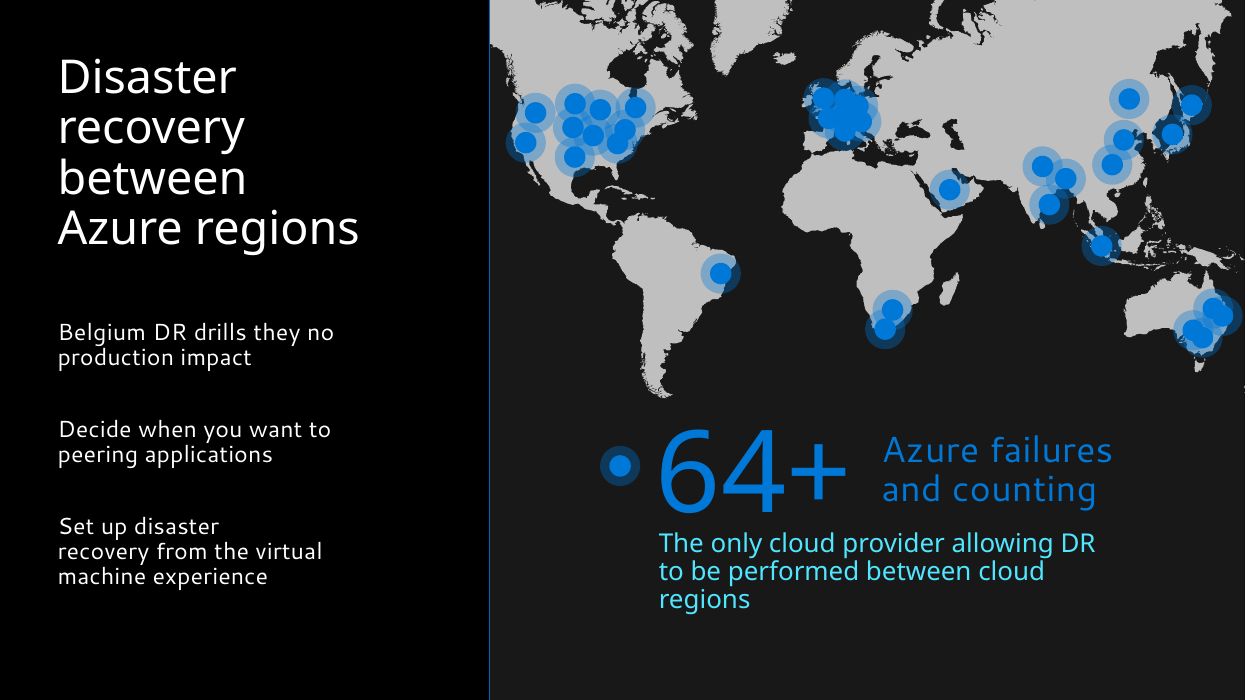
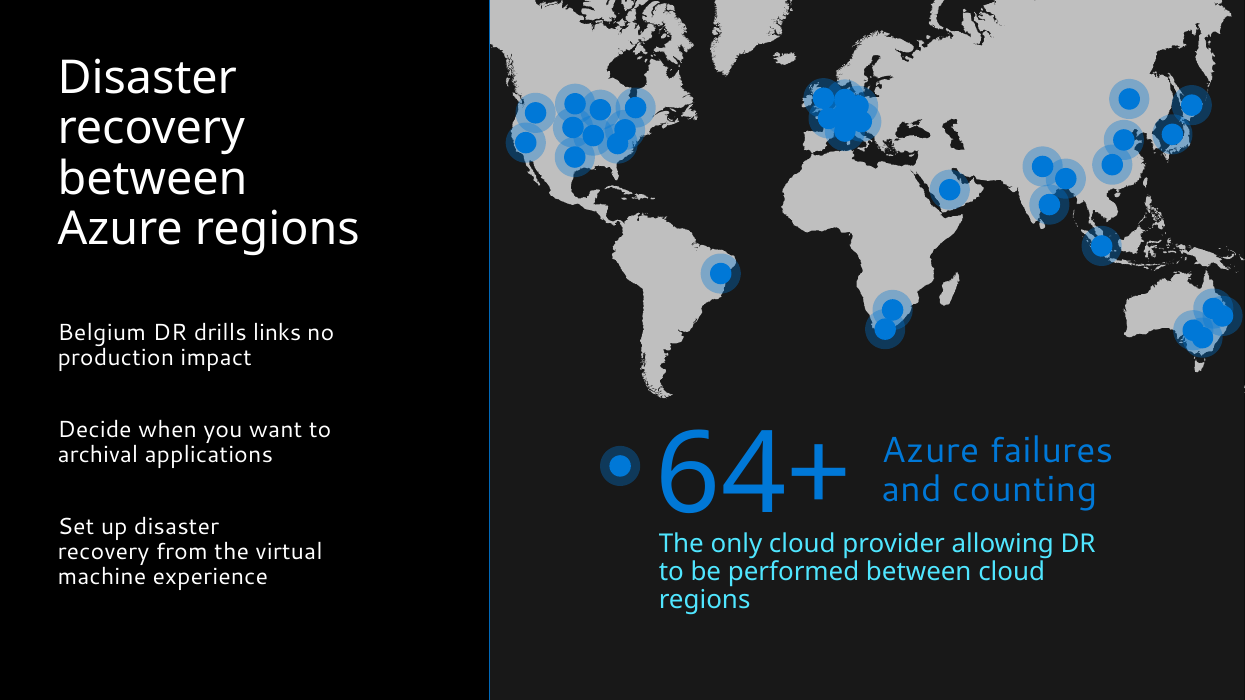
they: they -> links
peering: peering -> archival
